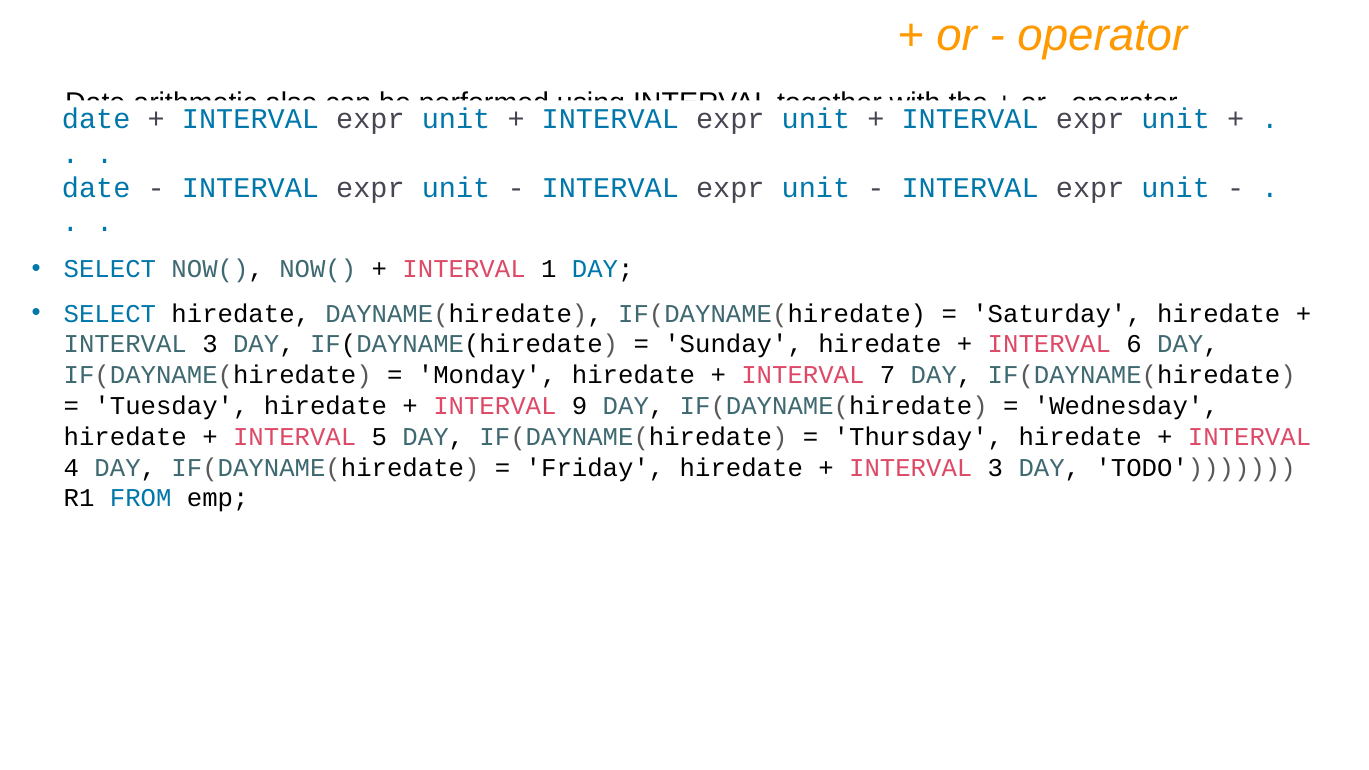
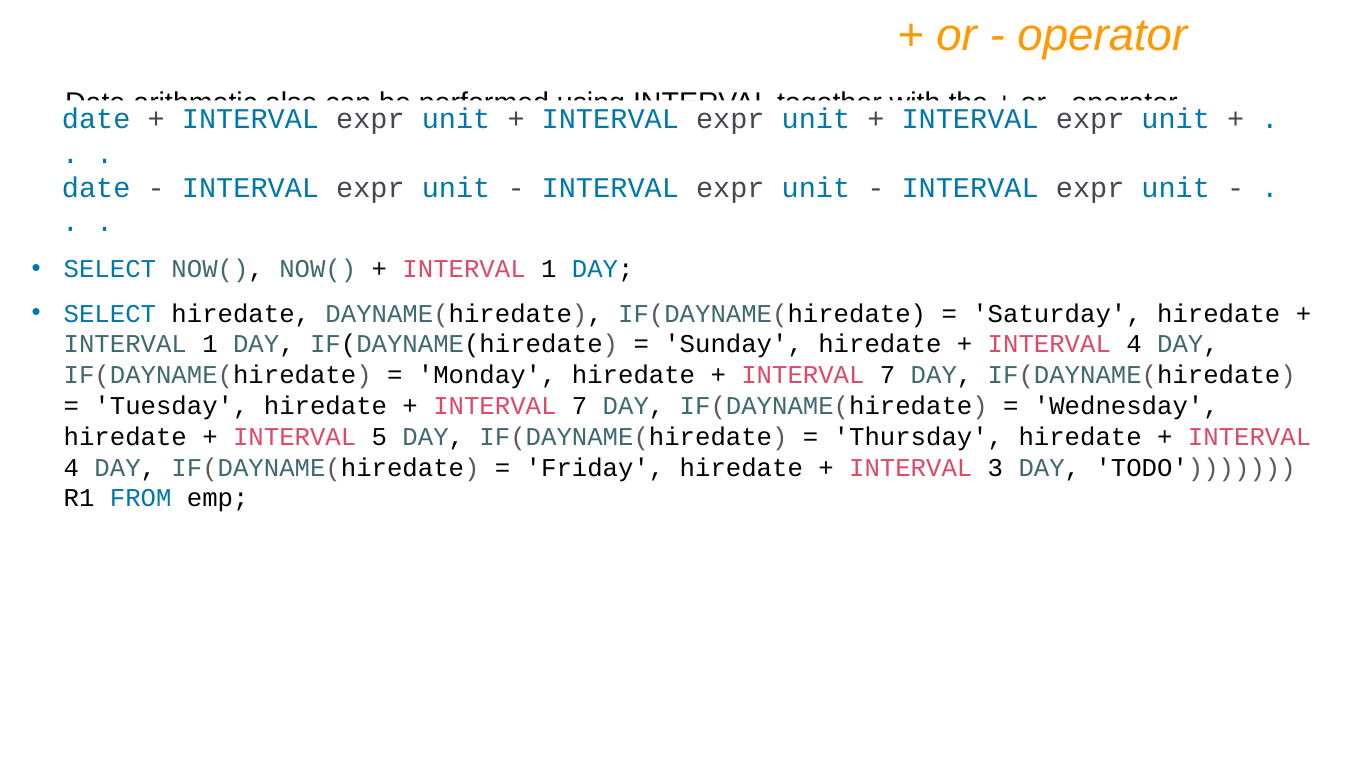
3 at (210, 344): 3 -> 1
6 at (1134, 344): 6 -> 4
9 at (580, 406): 9 -> 7
